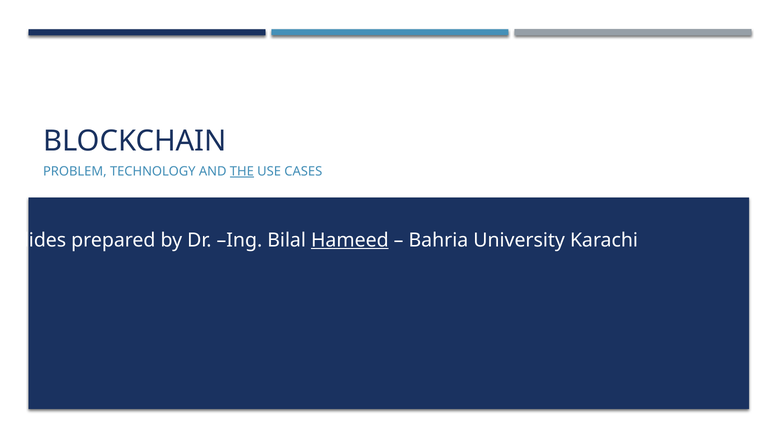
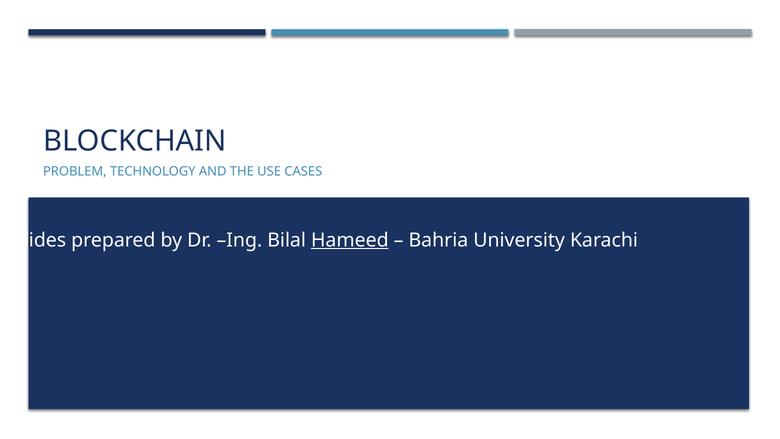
THE underline: present -> none
